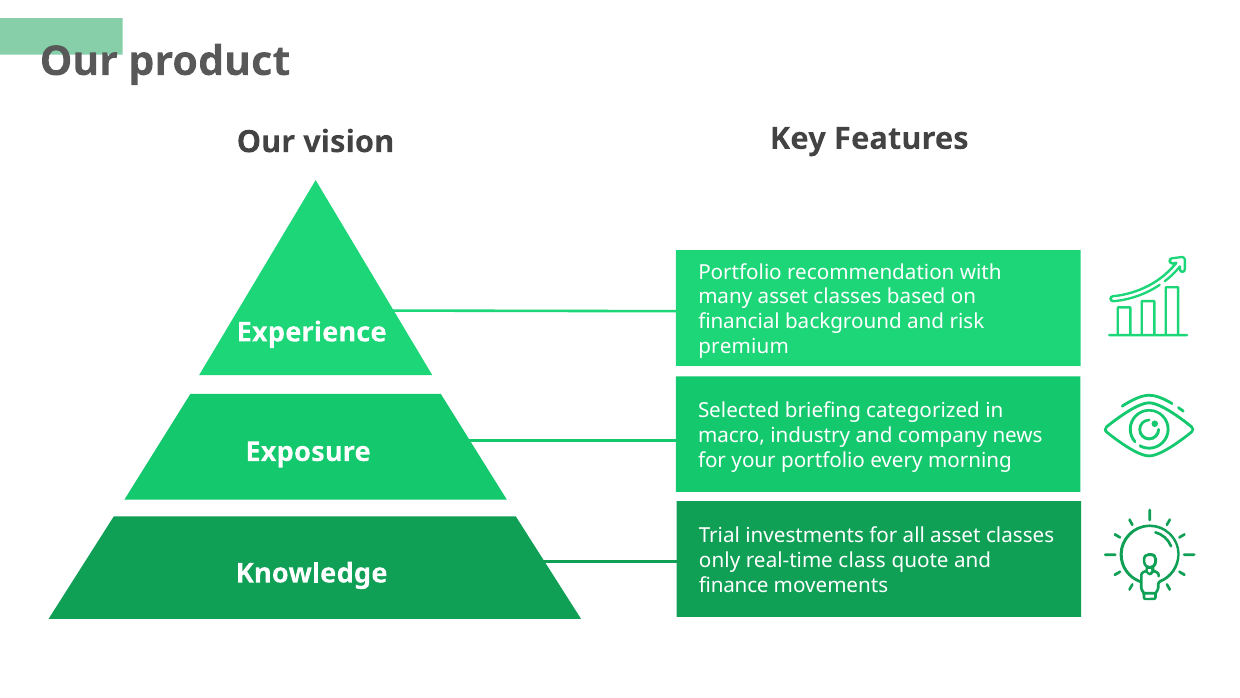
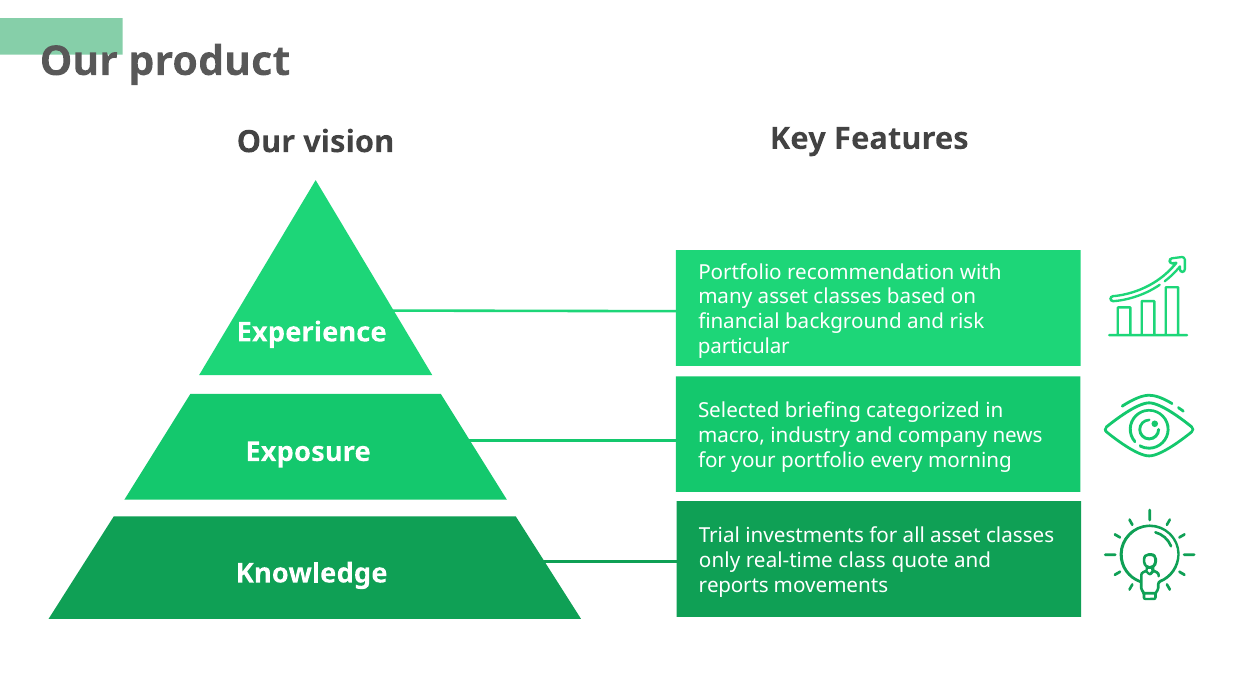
premium: premium -> particular
finance: finance -> reports
